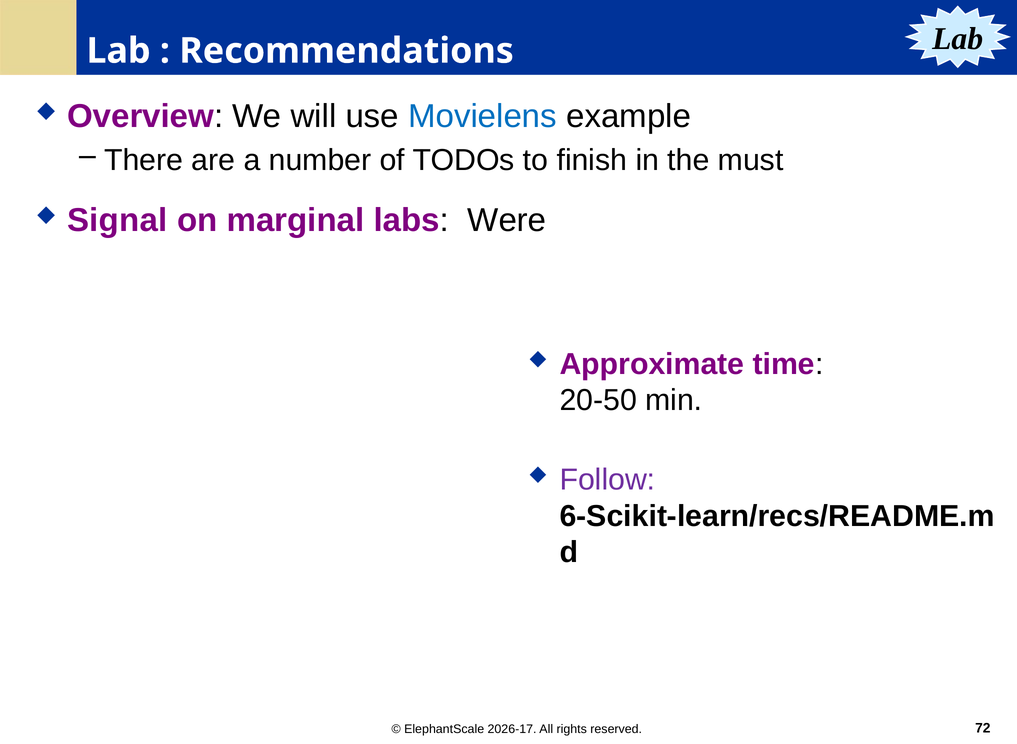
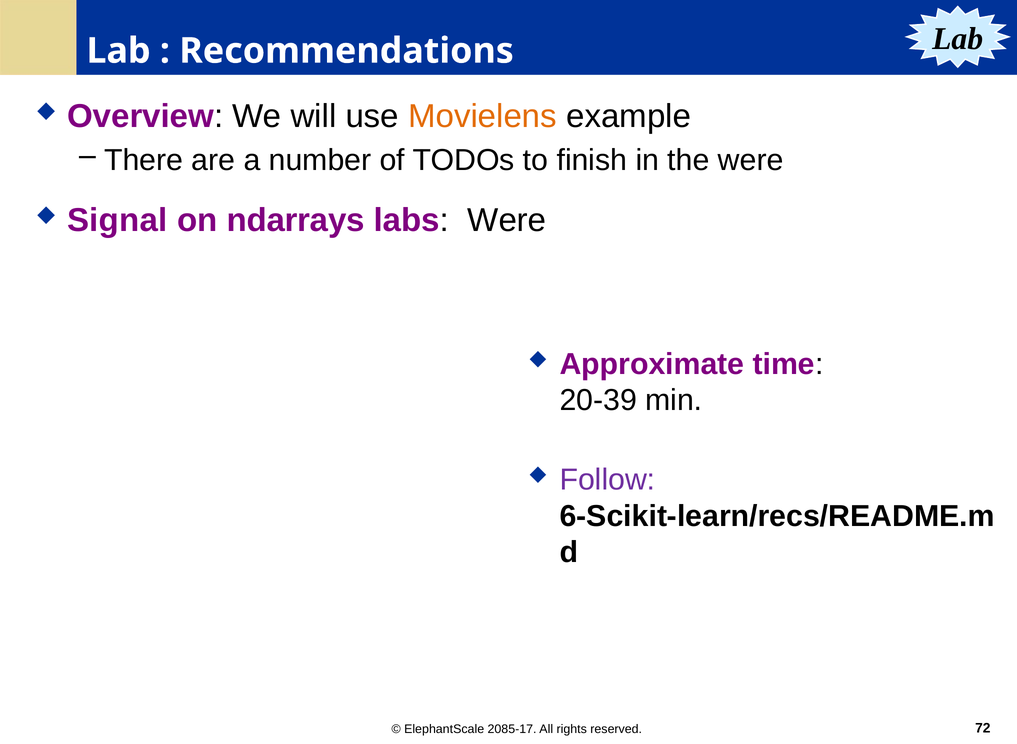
Movielens colour: blue -> orange
the must: must -> were
marginal: marginal -> ndarrays
20-50: 20-50 -> 20-39
2026-17: 2026-17 -> 2085-17
